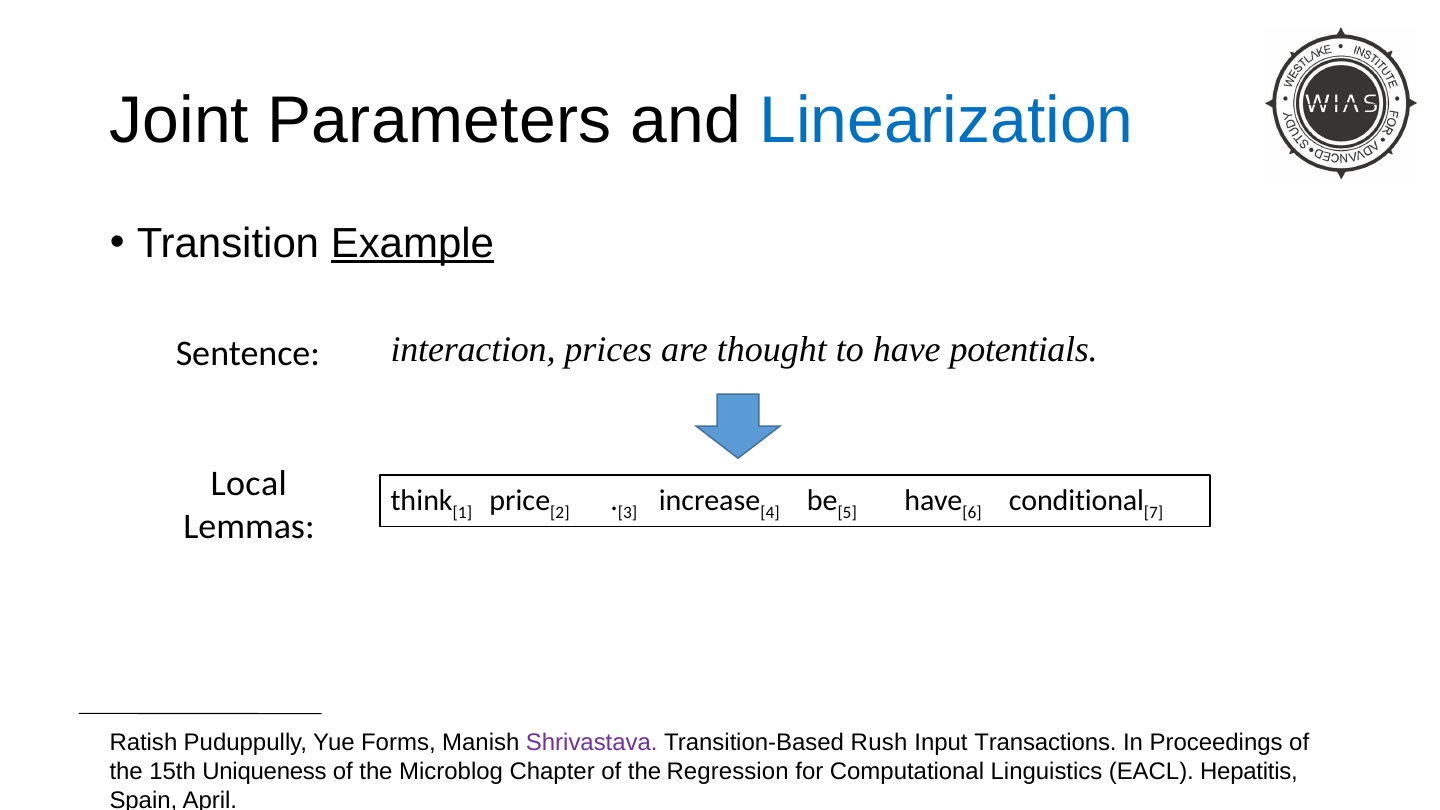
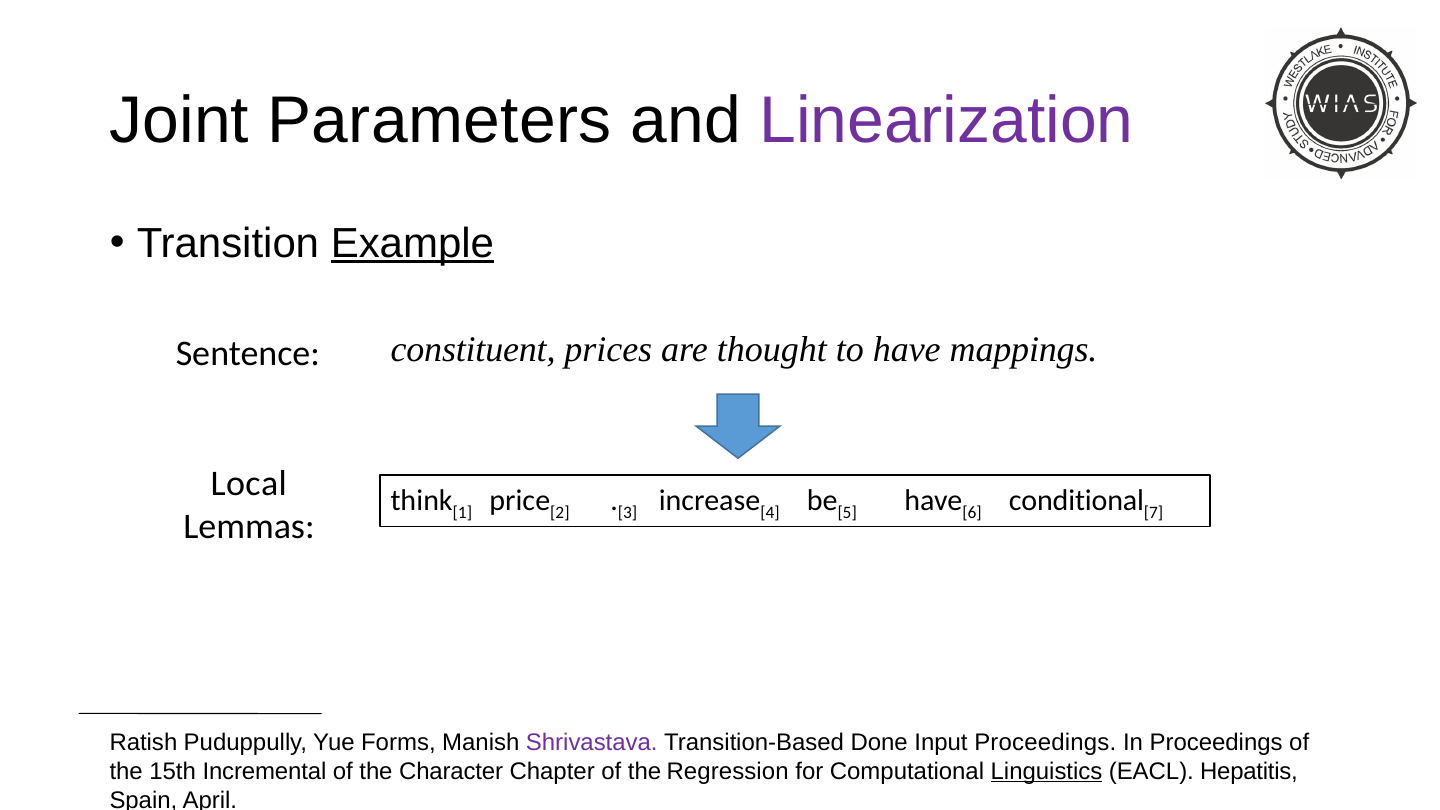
Linearization colour: blue -> purple
interaction: interaction -> constituent
potentials: potentials -> mappings
Rush: Rush -> Done
Input Transactions: Transactions -> Proceedings
Uniqueness: Uniqueness -> Incremental
Microblog: Microblog -> Character
Linguistics underline: none -> present
